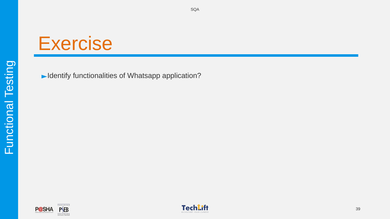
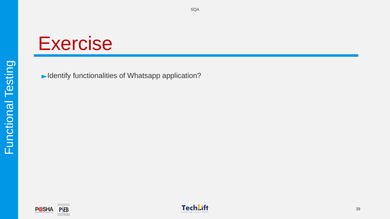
Exercise colour: orange -> red
